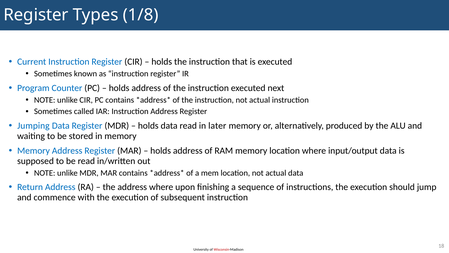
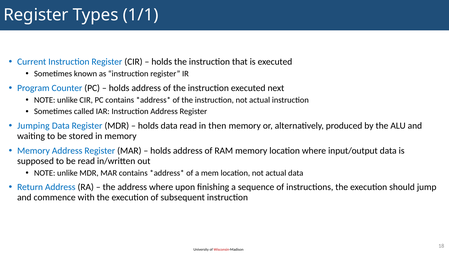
1/8: 1/8 -> 1/1
later: later -> then
